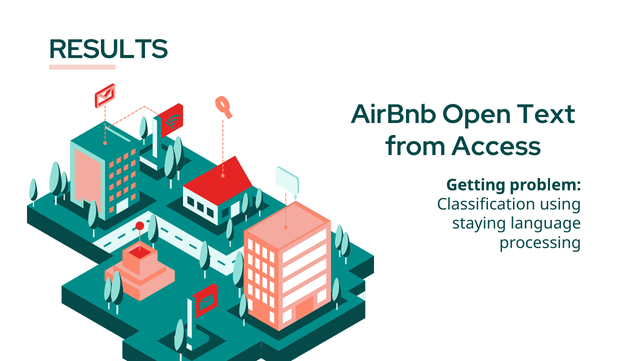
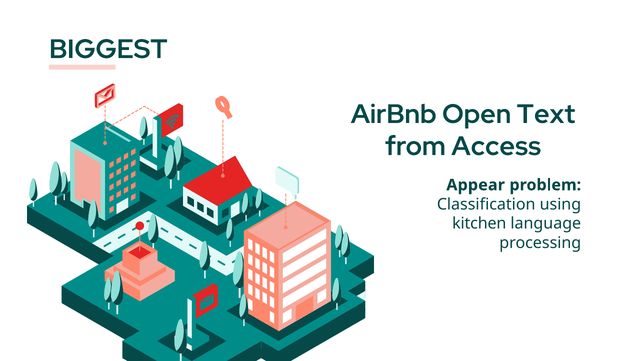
RESULTS: RESULTS -> BIGGEST
Getting: Getting -> Appear
staying: staying -> kitchen
